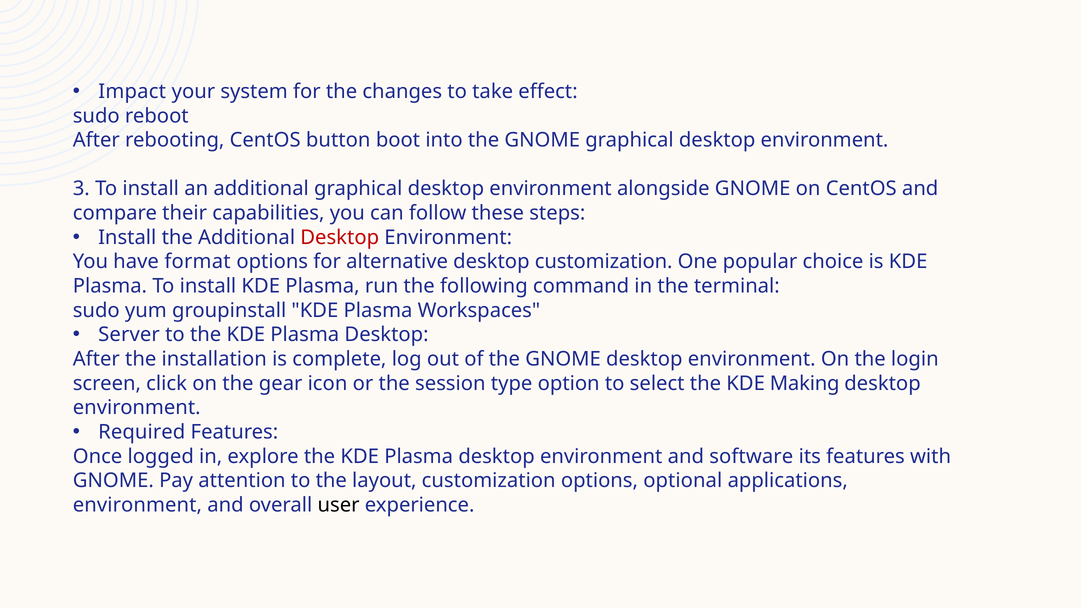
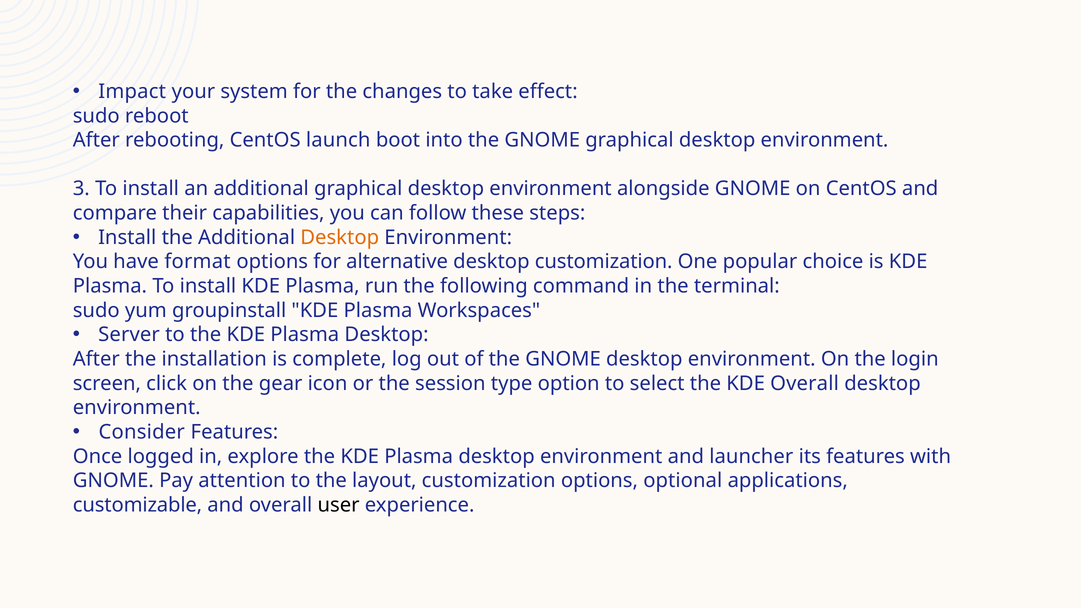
button: button -> launch
Desktop at (340, 237) colour: red -> orange
KDE Making: Making -> Overall
Required: Required -> Consider
software: software -> launcher
environment at (137, 505): environment -> customizable
